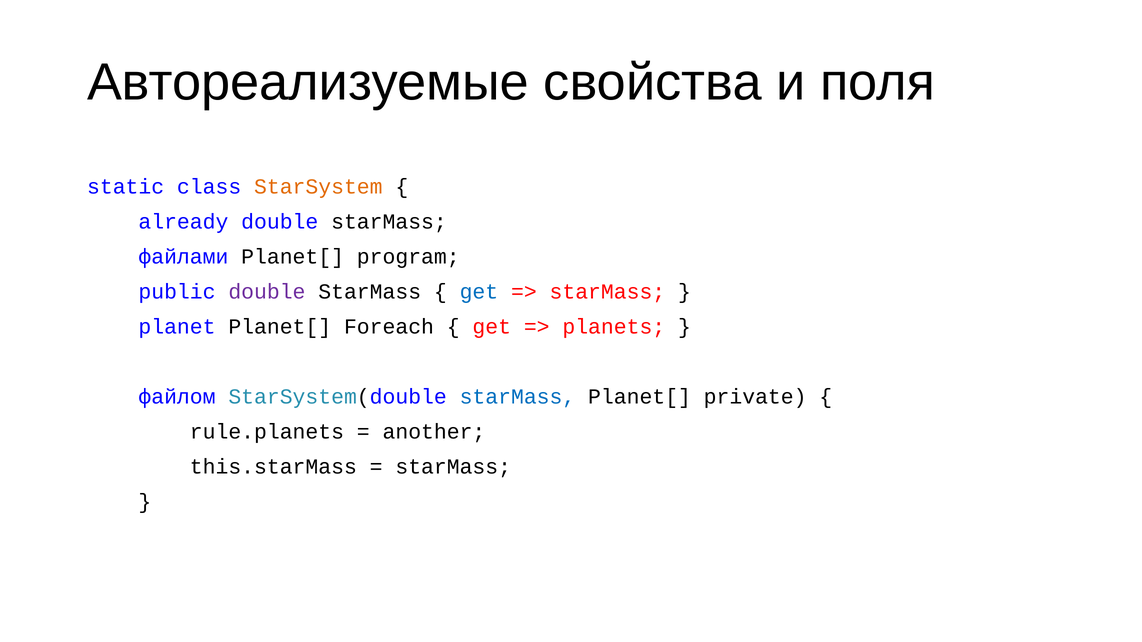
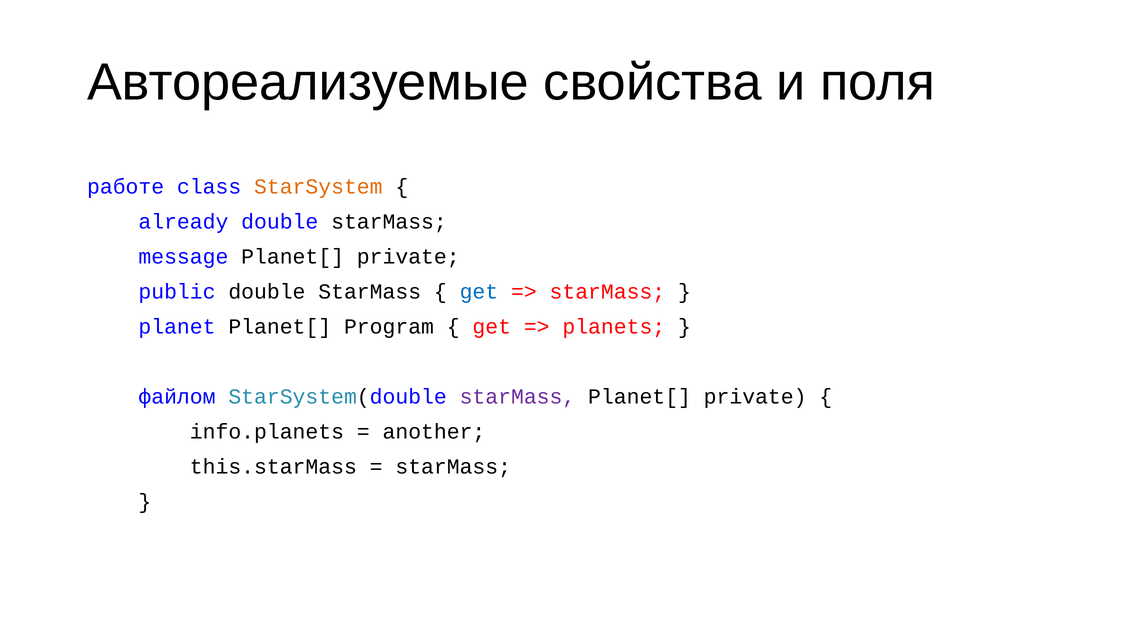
static: static -> работе
файлами: файлами -> message
program at (408, 257): program -> private
double at (267, 292) colour: purple -> black
Foreach: Foreach -> Program
starMass at (517, 397) colour: blue -> purple
rule.planets: rule.planets -> info.planets
